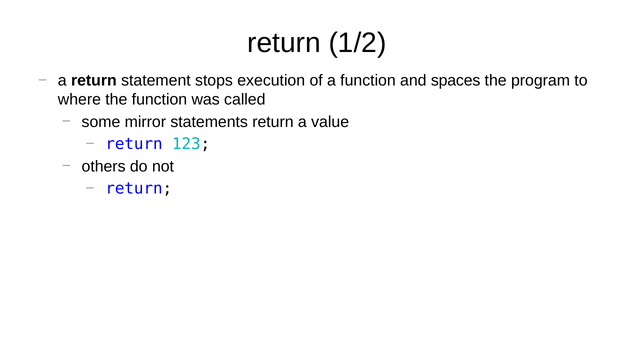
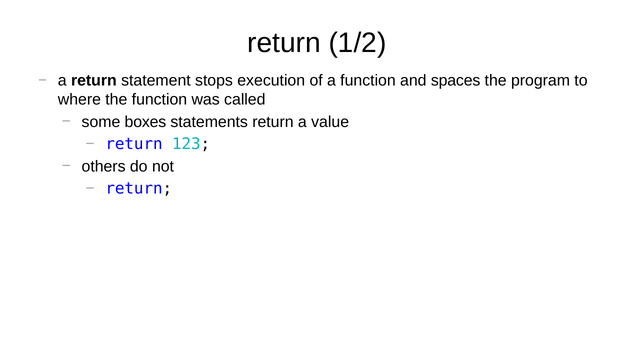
mirror: mirror -> boxes
